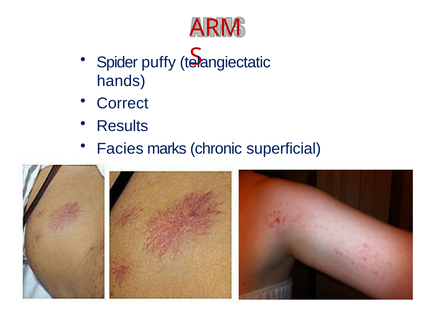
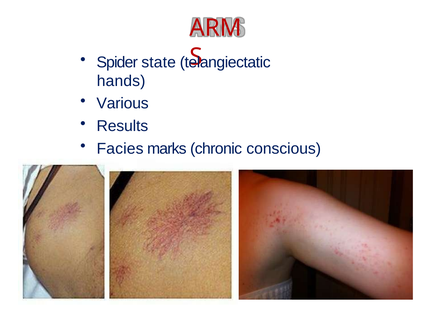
puffy: puffy -> state
Correct: Correct -> Various
superficial: superficial -> conscious
